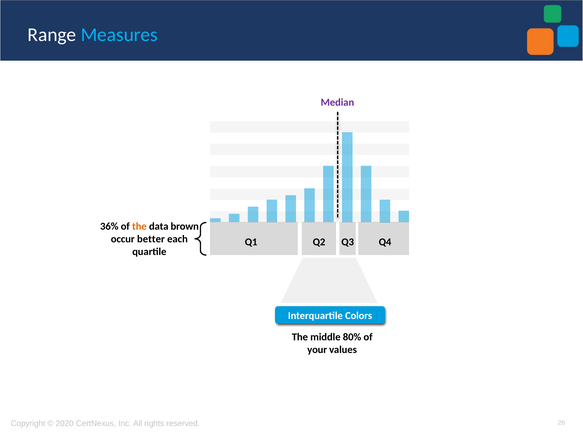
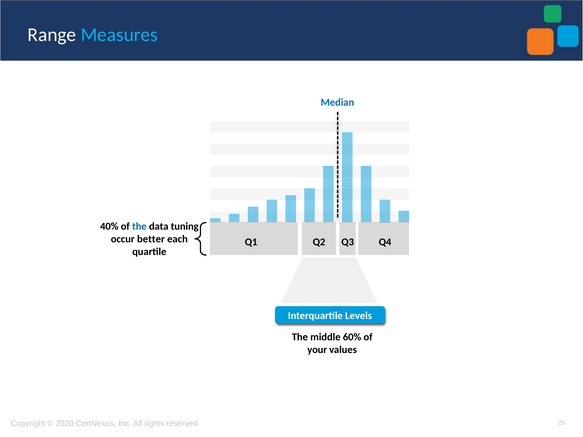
Median colour: purple -> blue
36%: 36% -> 40%
the at (139, 227) colour: orange -> blue
brown: brown -> tuning
Colors: Colors -> Levels
80%: 80% -> 60%
